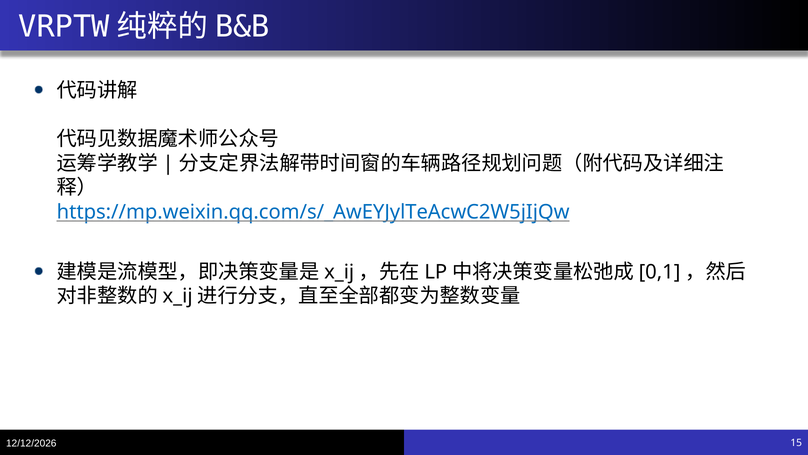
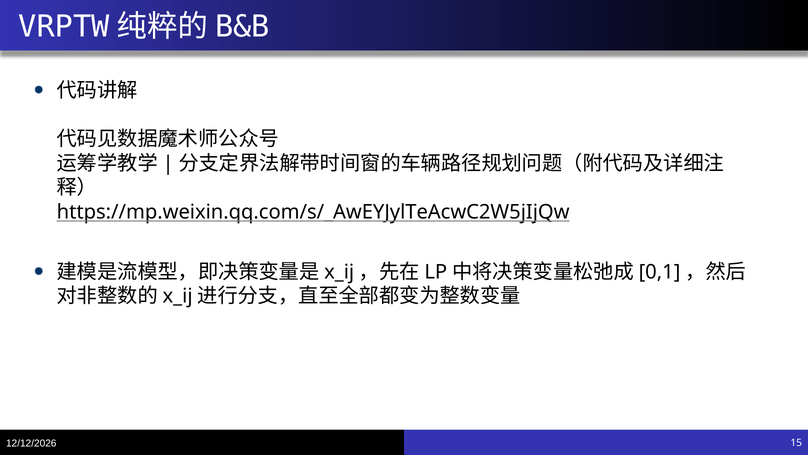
https://mp.weixin.qq.com/s/_AwEYJylTeAcwC2W5jIjQw colour: blue -> black
